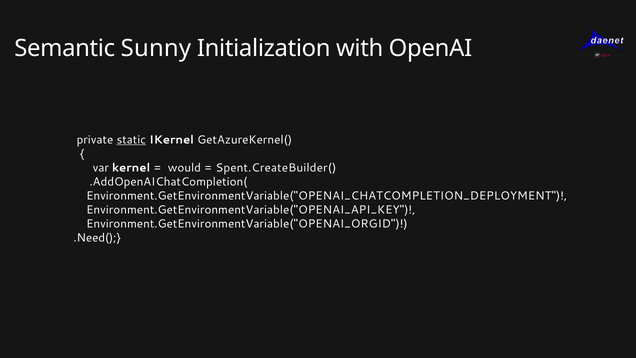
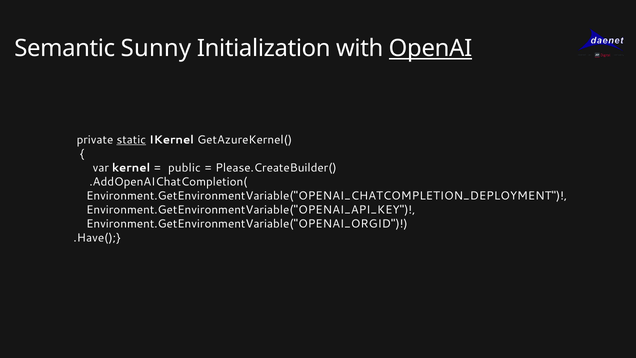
OpenAI underline: none -> present
would: would -> public
Spent.CreateBuilder(: Spent.CreateBuilder( -> Please.CreateBuilder(
.Need(: .Need( -> .Have(
